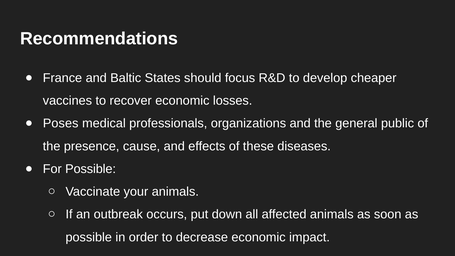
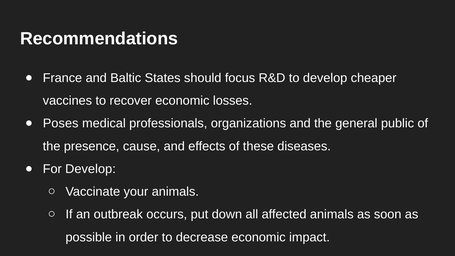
For Possible: Possible -> Develop
